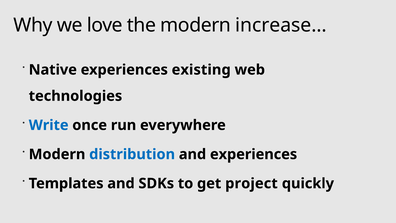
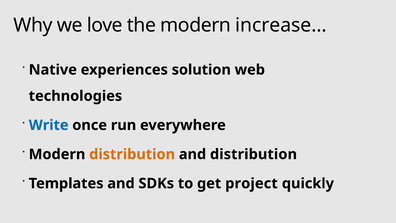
existing: existing -> solution
distribution at (132, 154) colour: blue -> orange
and experiences: experiences -> distribution
